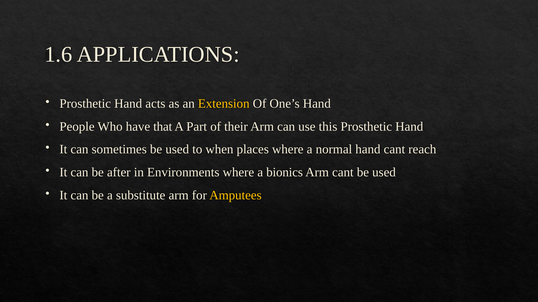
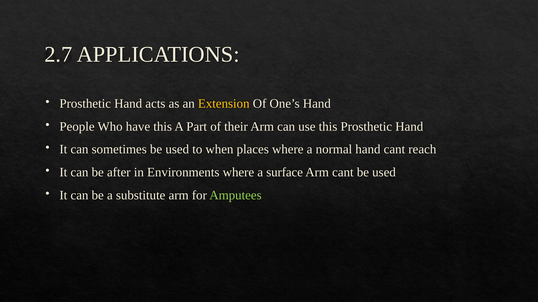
1.6: 1.6 -> 2.7
have that: that -> this
bionics: bionics -> surface
Amputees colour: yellow -> light green
